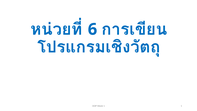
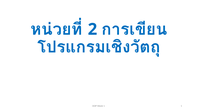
6: 6 -> 2
